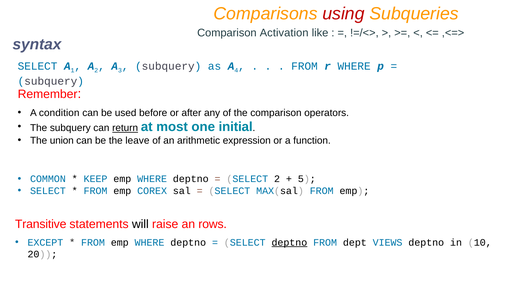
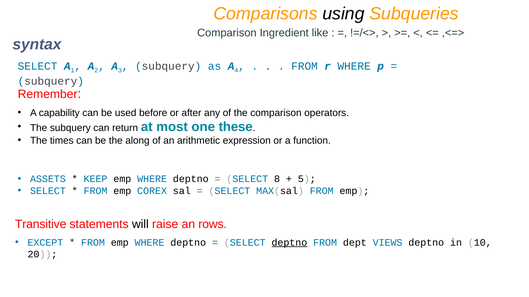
using colour: red -> black
Activation: Activation -> Ingredient
condition: condition -> capability
return underline: present -> none
initial: initial -> these
union: union -> times
leave: leave -> along
COMMON: COMMON -> ASSETS
SELECT 2: 2 -> 8
